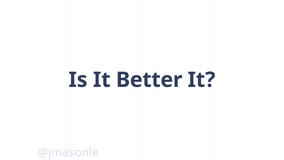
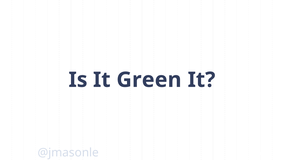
Better: Better -> Green
